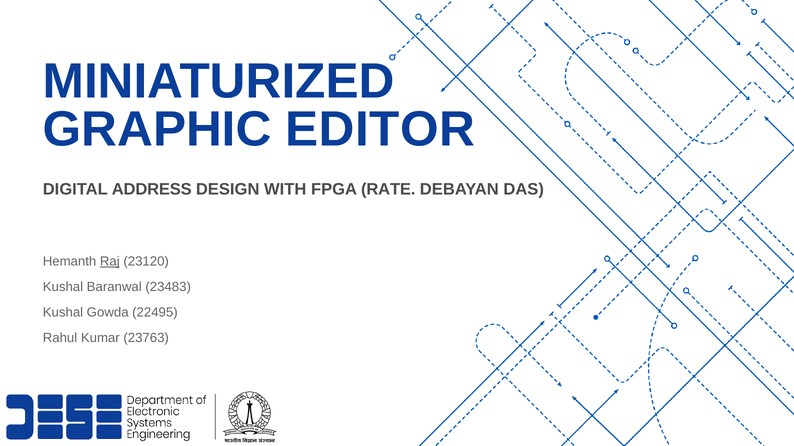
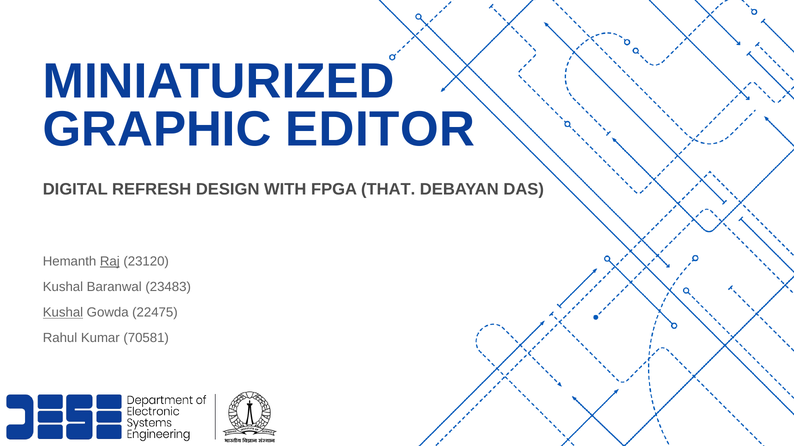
ADDRESS: ADDRESS -> REFRESH
RATE: RATE -> THAT
Kushal at (63, 313) underline: none -> present
22495: 22495 -> 22475
23763: 23763 -> 70581
